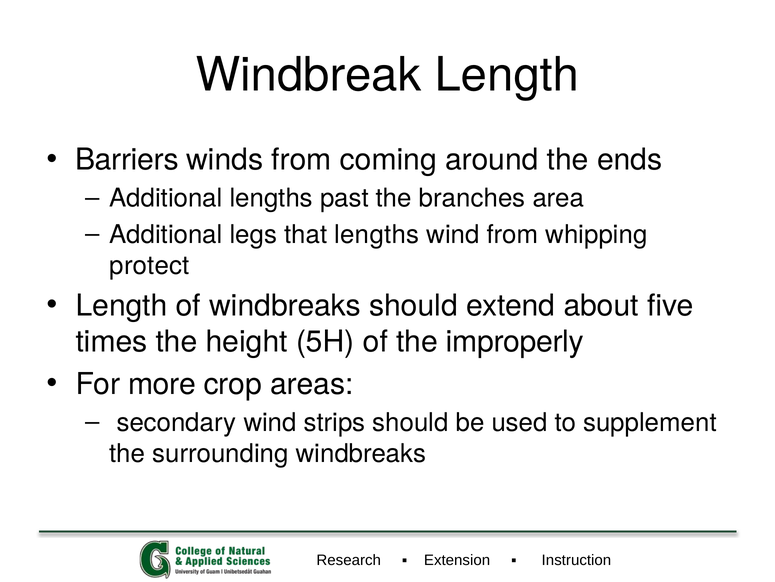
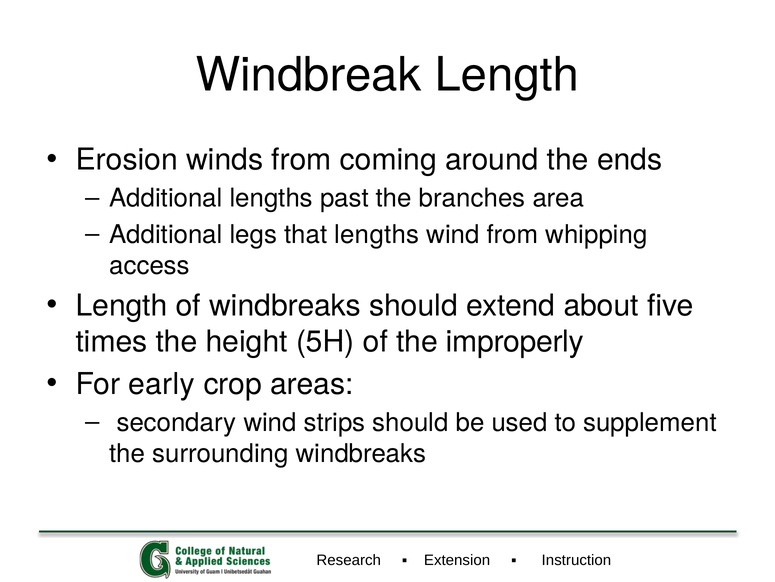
Barriers: Barriers -> Erosion
protect: protect -> access
more: more -> early
